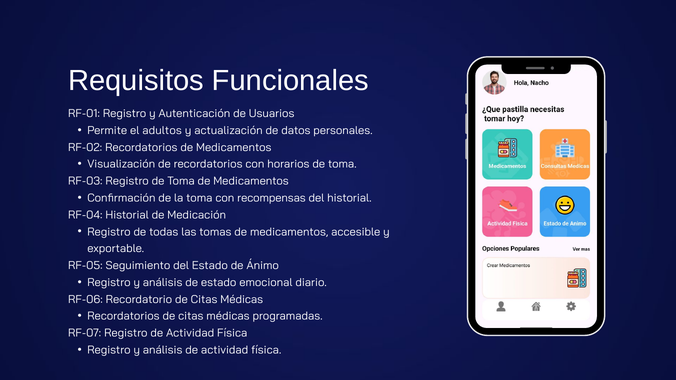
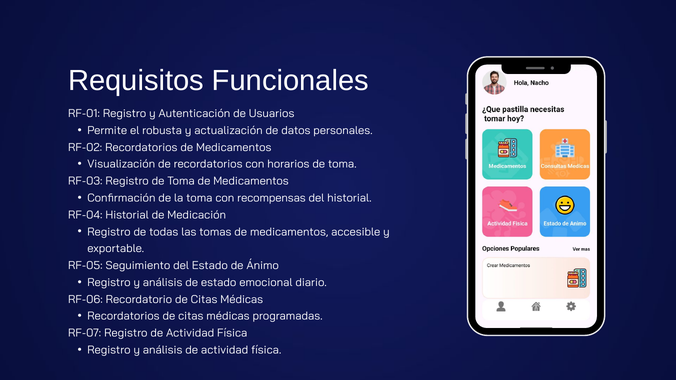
adultos: adultos -> robusta
